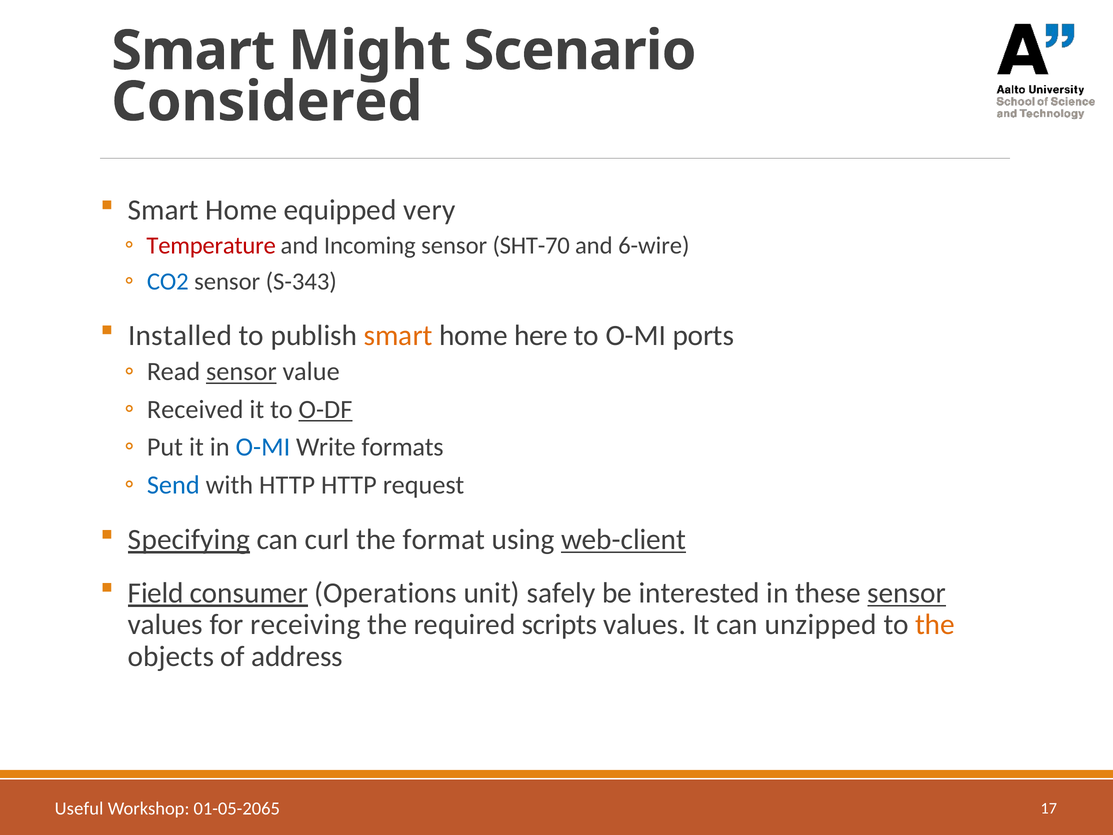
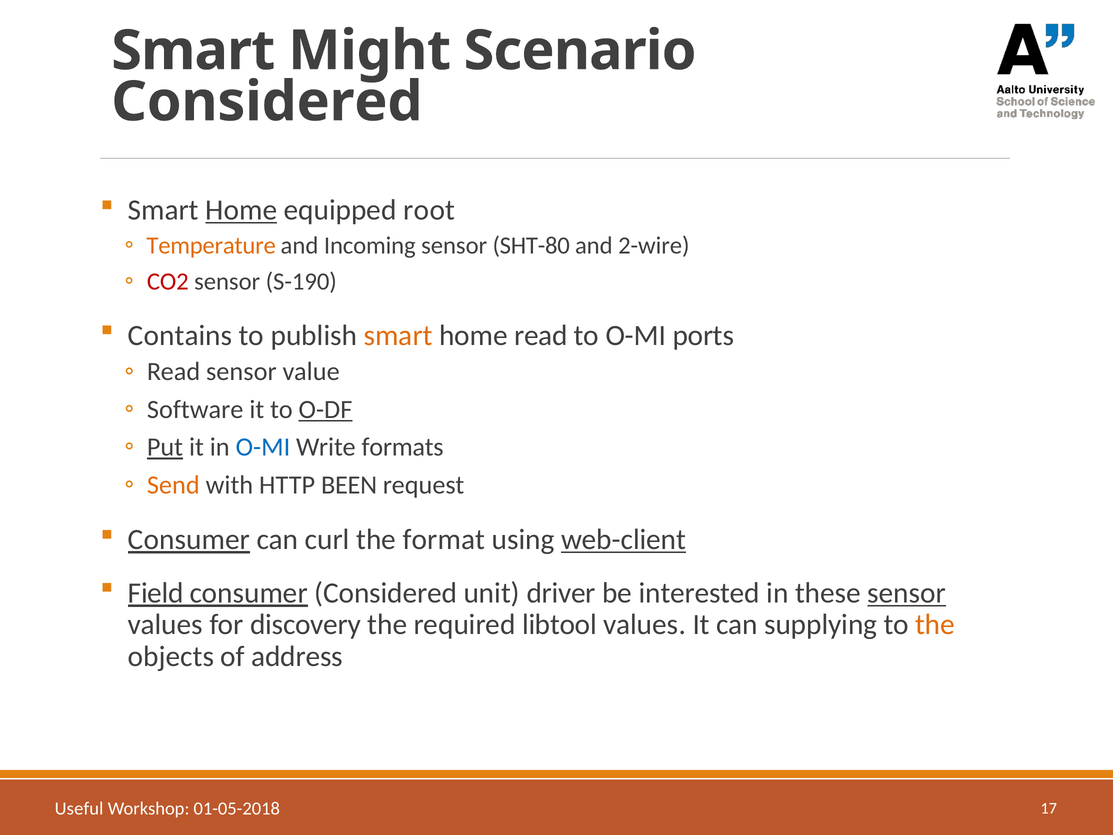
Home at (241, 210) underline: none -> present
very: very -> root
Temperature colour: red -> orange
SHT-70: SHT-70 -> SHT-80
6-wire: 6-wire -> 2-wire
CO2 colour: blue -> red
S-343: S-343 -> S-190
Installed: Installed -> Contains
home here: here -> read
sensor at (241, 372) underline: present -> none
Received: Received -> Software
Put underline: none -> present
Send colour: blue -> orange
HTTP HTTP: HTTP -> BEEN
Specifying at (189, 539): Specifying -> Consumer
consumer Operations: Operations -> Considered
safely: safely -> driver
receiving: receiving -> discovery
scripts: scripts -> libtool
unzipped: unzipped -> supplying
01-05-2065: 01-05-2065 -> 01-05-2018
